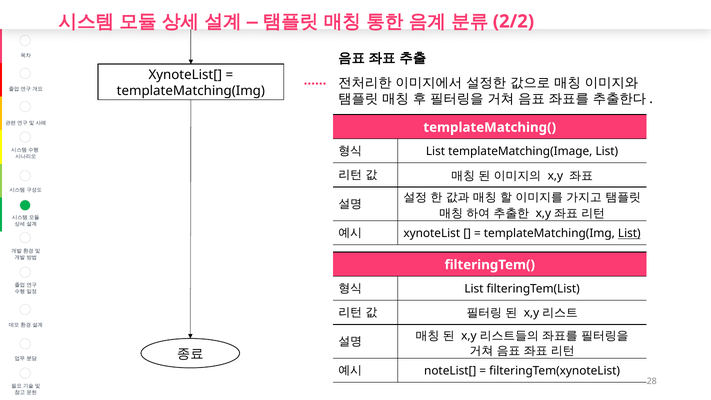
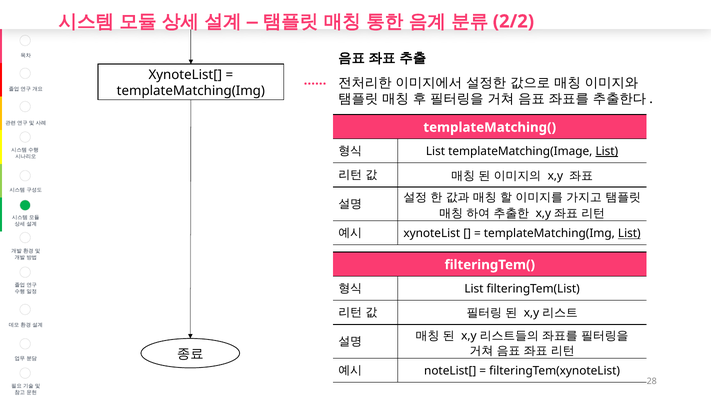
List at (607, 151) underline: none -> present
